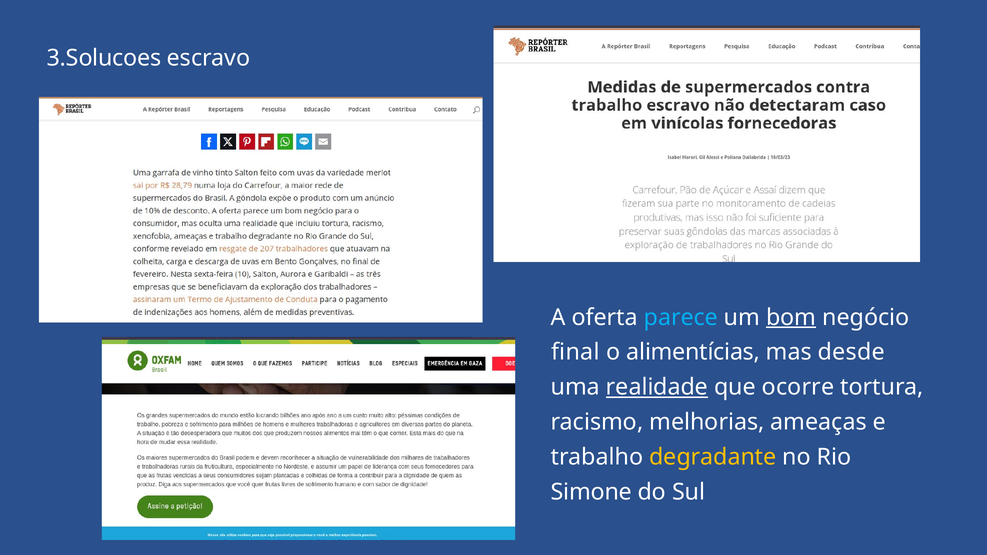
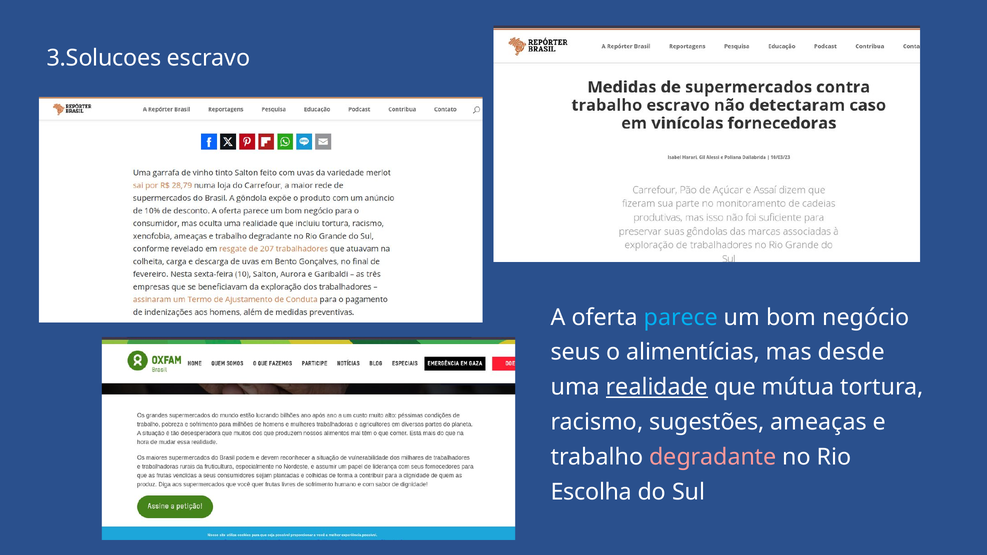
bom underline: present -> none
final: final -> seus
ocorre: ocorre -> mútua
melhorias: melhorias -> sugestões
degradante colour: yellow -> pink
Simone: Simone -> Escolha
